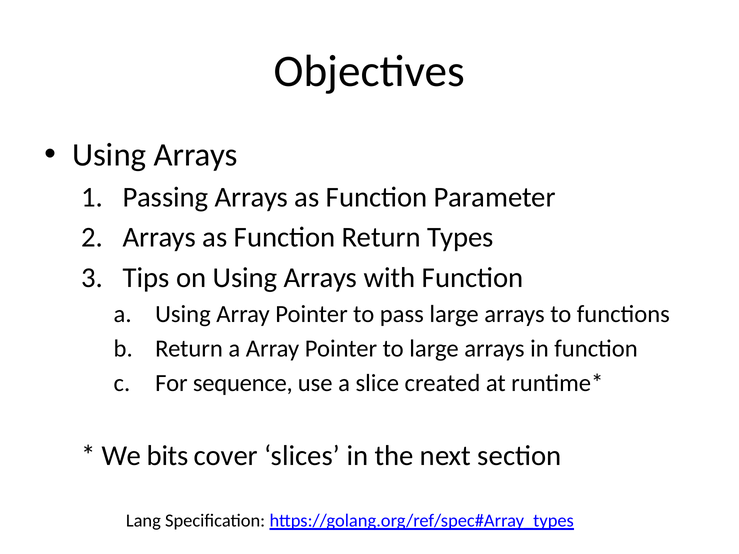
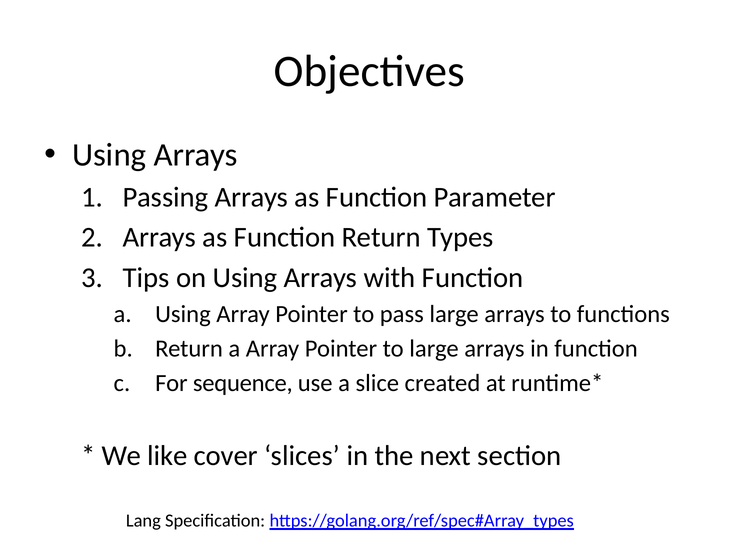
bits: bits -> like
